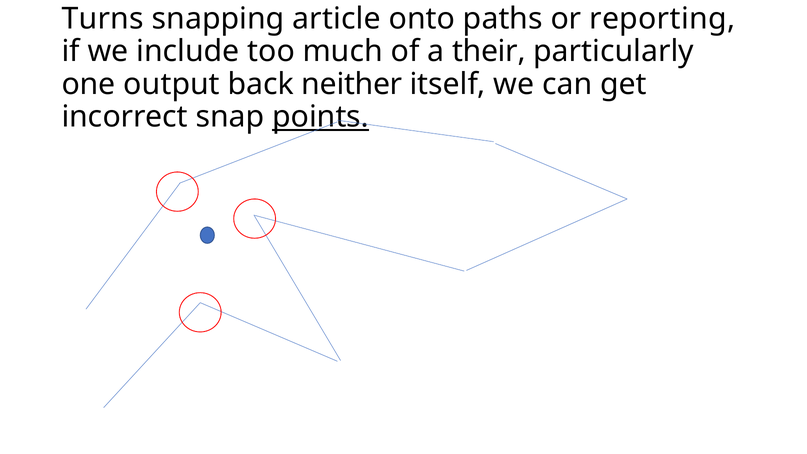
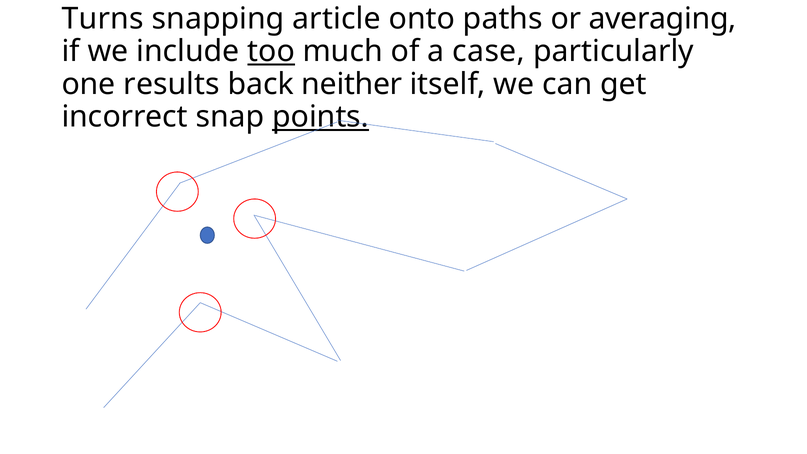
reporting: reporting -> averaging
too underline: none -> present
their: their -> case
output: output -> results
